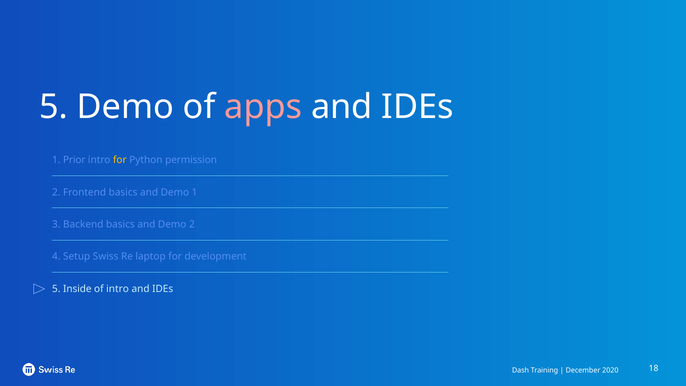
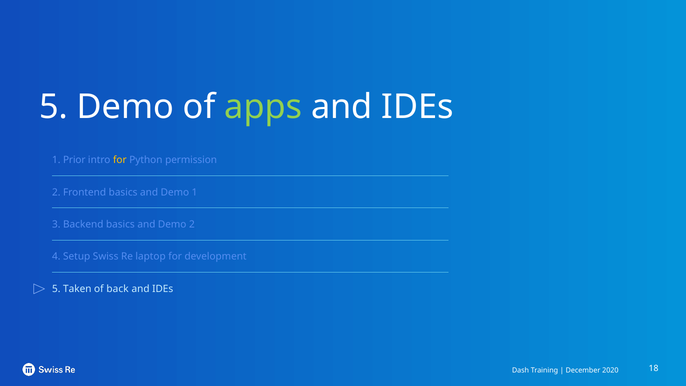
apps colour: pink -> light green
Inside: Inside -> Taken
of intro: intro -> back
